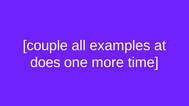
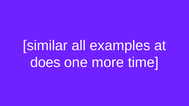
couple: couple -> similar
